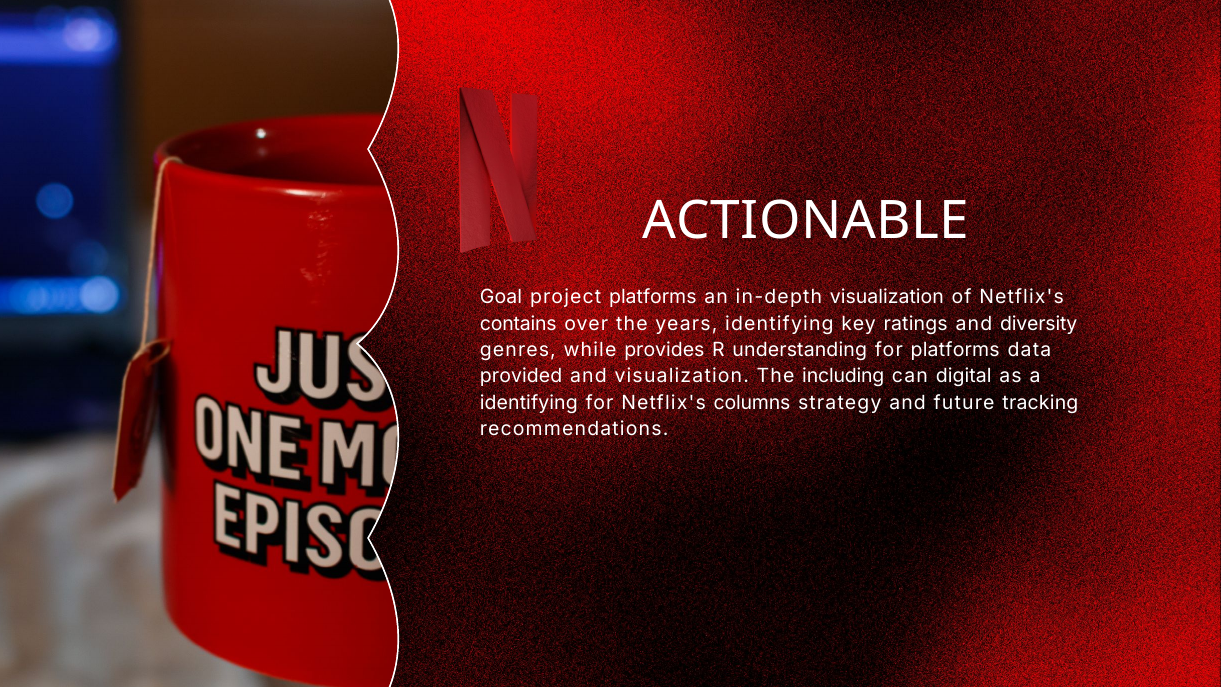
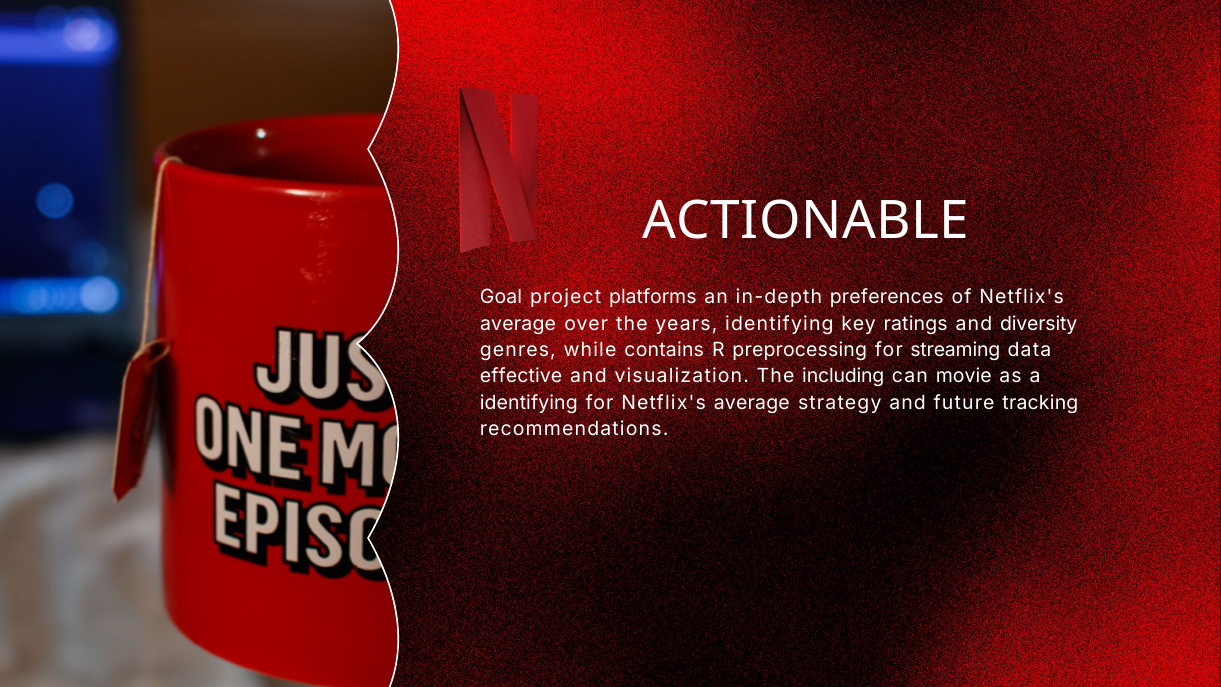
in-depth visualization: visualization -> preferences
contains at (518, 324): contains -> average
provides: provides -> contains
understanding: understanding -> preprocessing
for platforms: platforms -> streaming
provided: provided -> effective
digital: digital -> movie
for Netflix's columns: columns -> average
